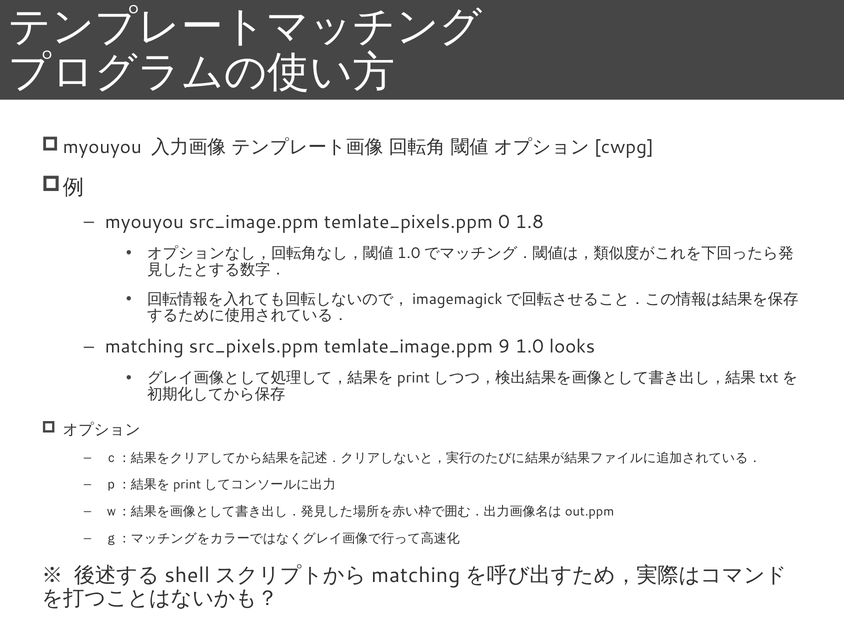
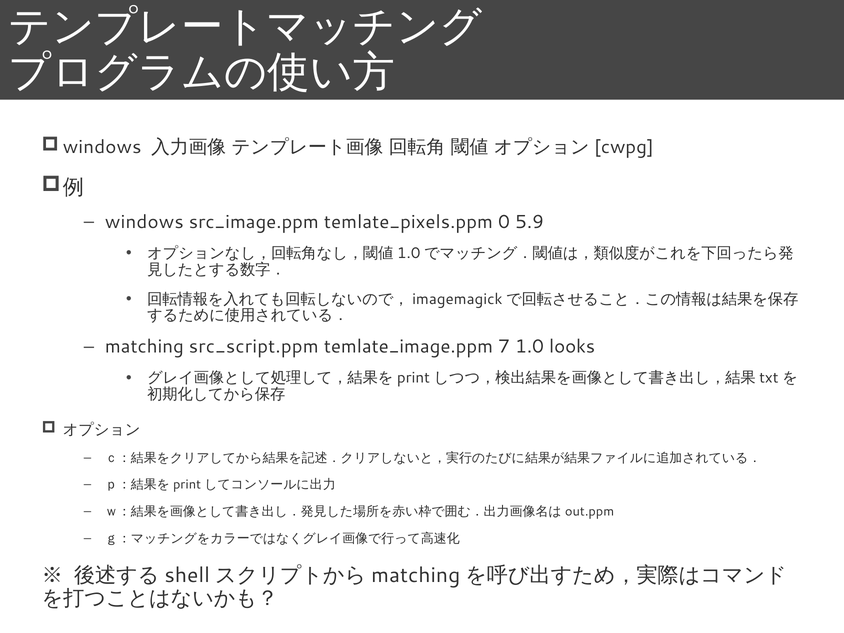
myouyou at (102, 147): myouyou -> windows
myouyou at (144, 222): myouyou -> windows
1.8: 1.8 -> 5.9
src_pixels.ppm: src_pixels.ppm -> src_script.ppm
9: 9 -> 7
